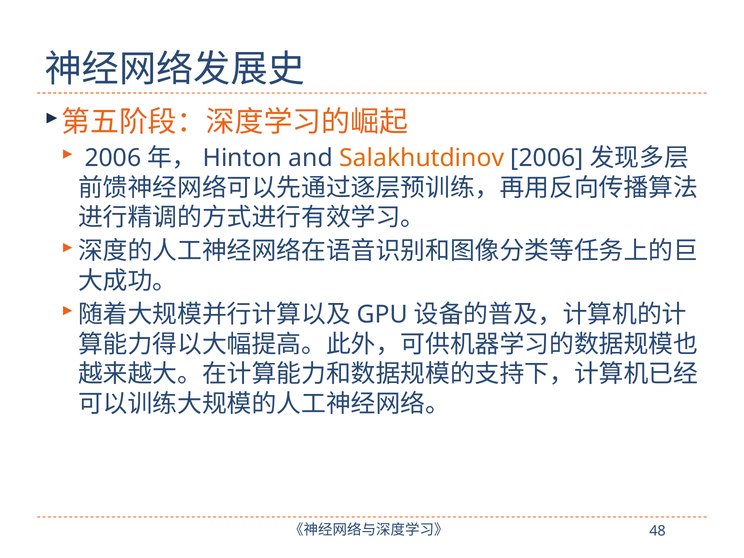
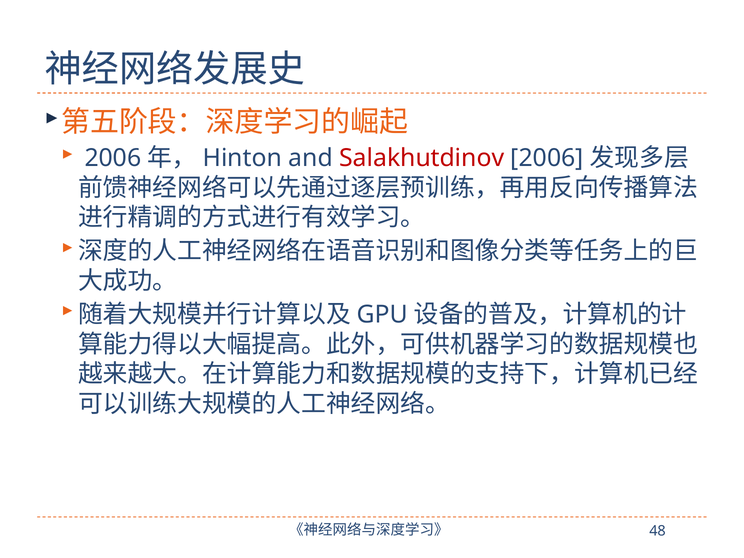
Salakhutdinov colour: orange -> red
